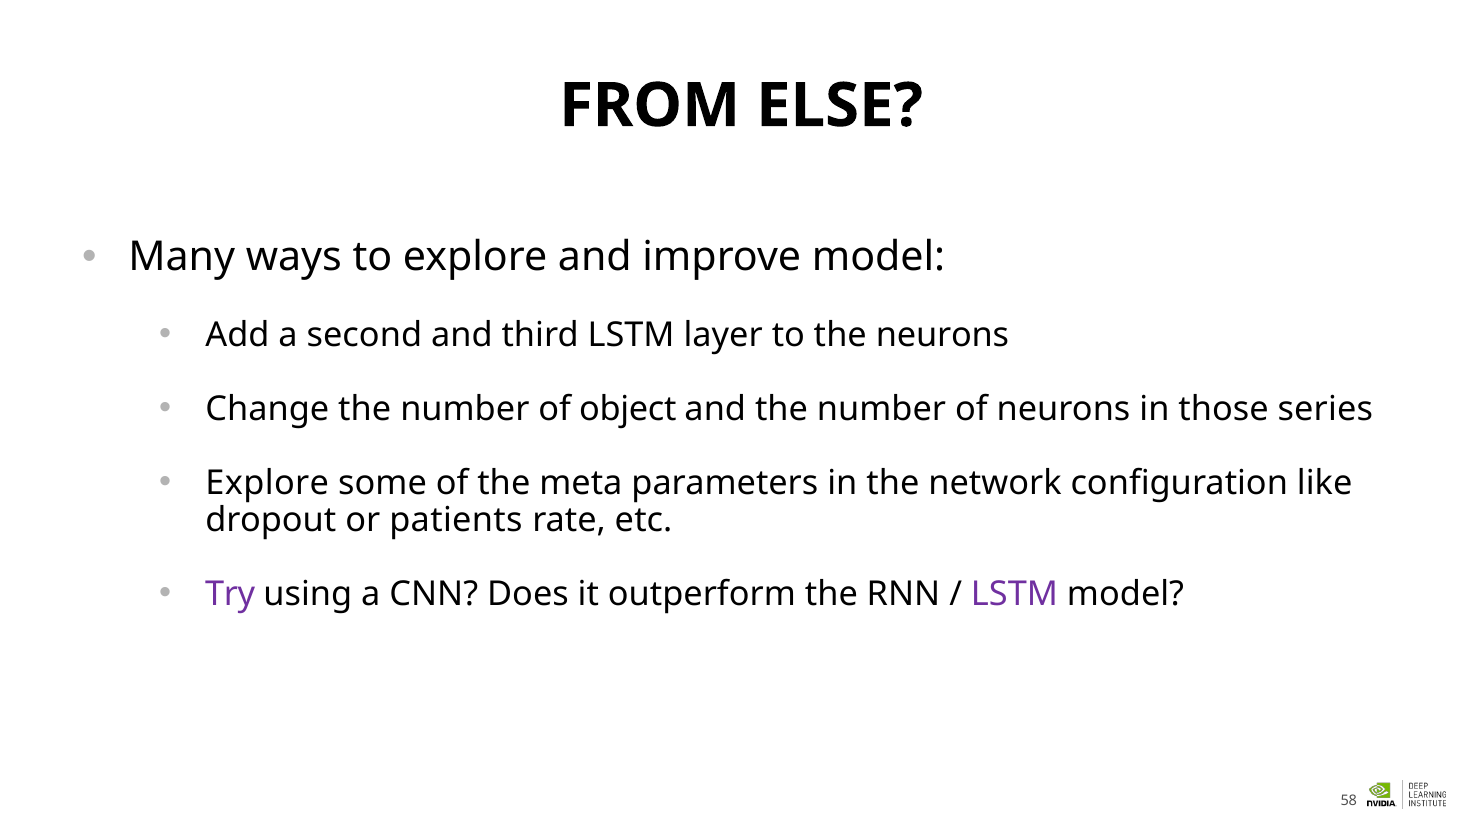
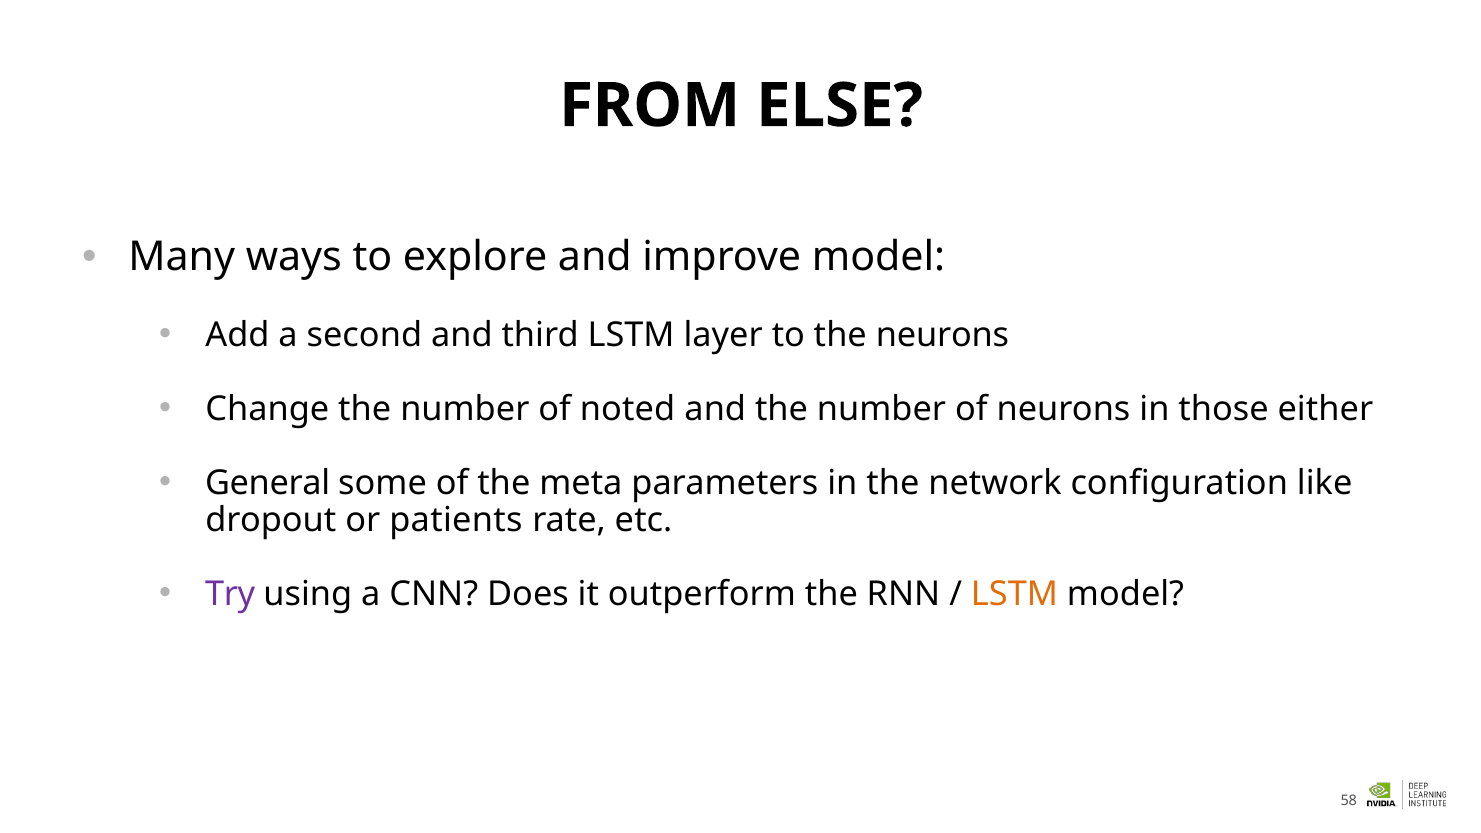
object: object -> noted
series: series -> either
Explore at (267, 483): Explore -> General
LSTM at (1014, 594) colour: purple -> orange
